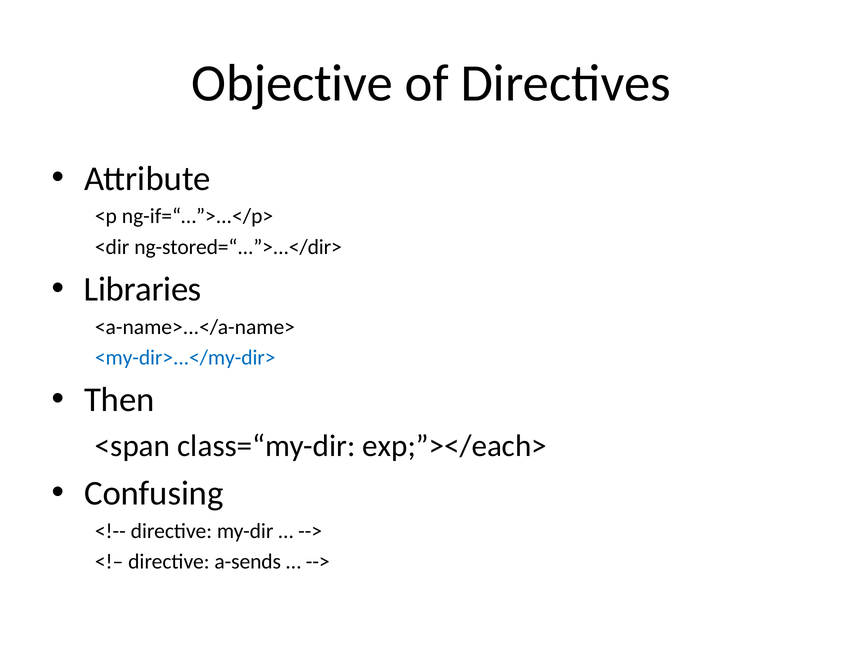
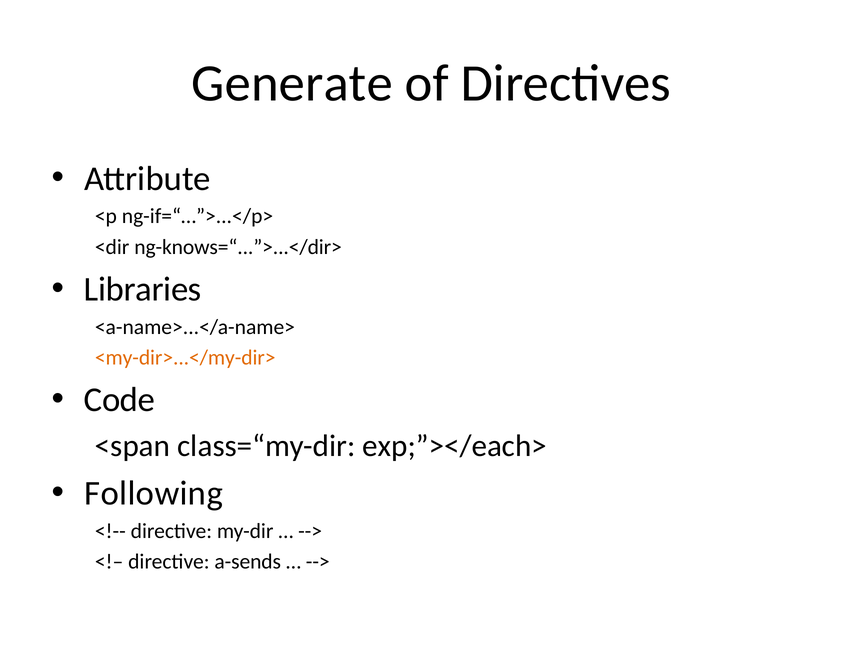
Objective: Objective -> Generate
ng-stored=“...”>...</dir>: ng-stored=“...”>...</dir> -> ng-knows=“...”>...</dir>
<my-dir>...</my-dir> colour: blue -> orange
Then: Then -> Code
Confusing: Confusing -> Following
